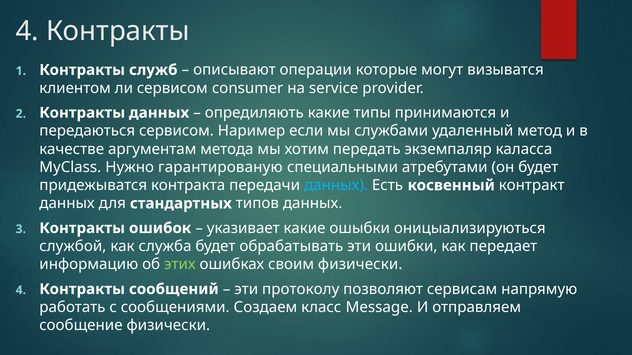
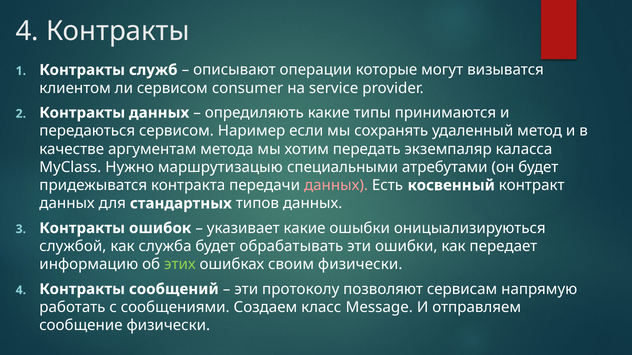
службами: службами -> сохранять
гарантированую: гарантированую -> маршрутизацыю
данных at (336, 186) colour: light blue -> pink
